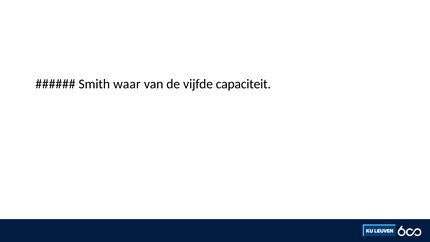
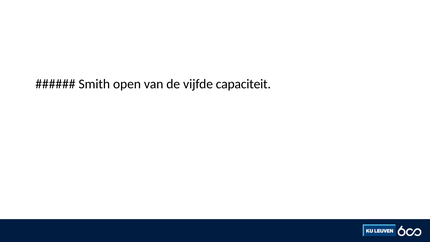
waar: waar -> open
